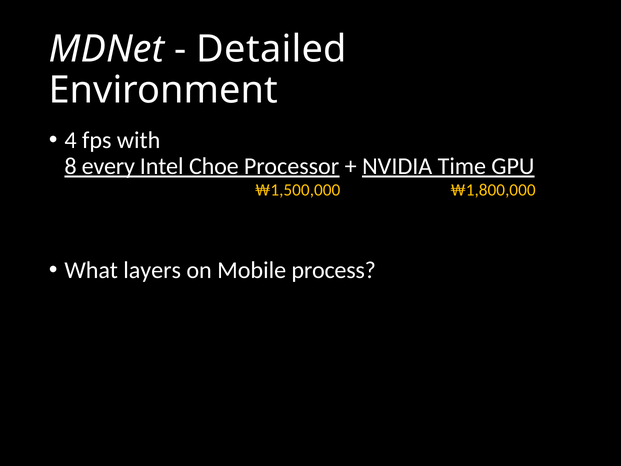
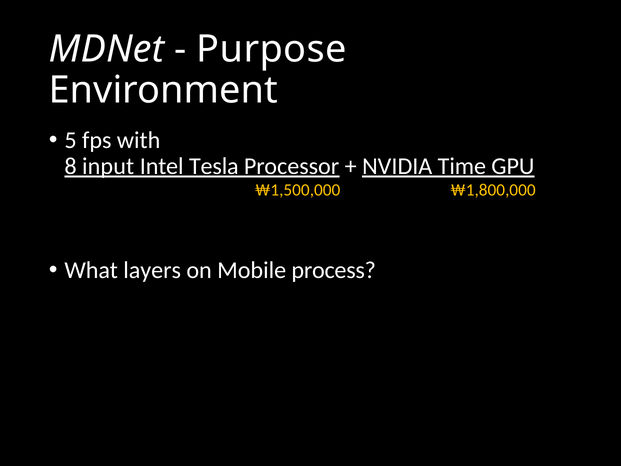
Detailed: Detailed -> Purpose
4: 4 -> 5
every: every -> input
Choe: Choe -> Tesla
